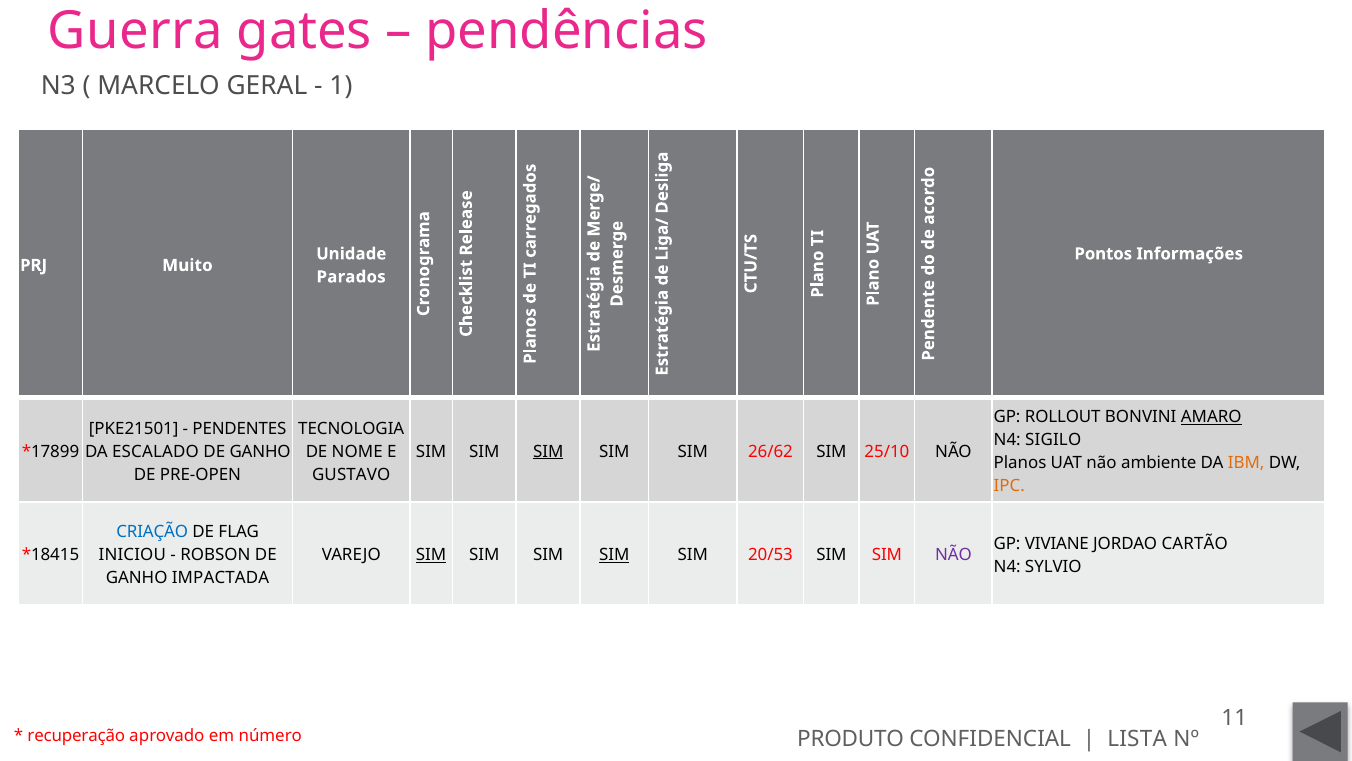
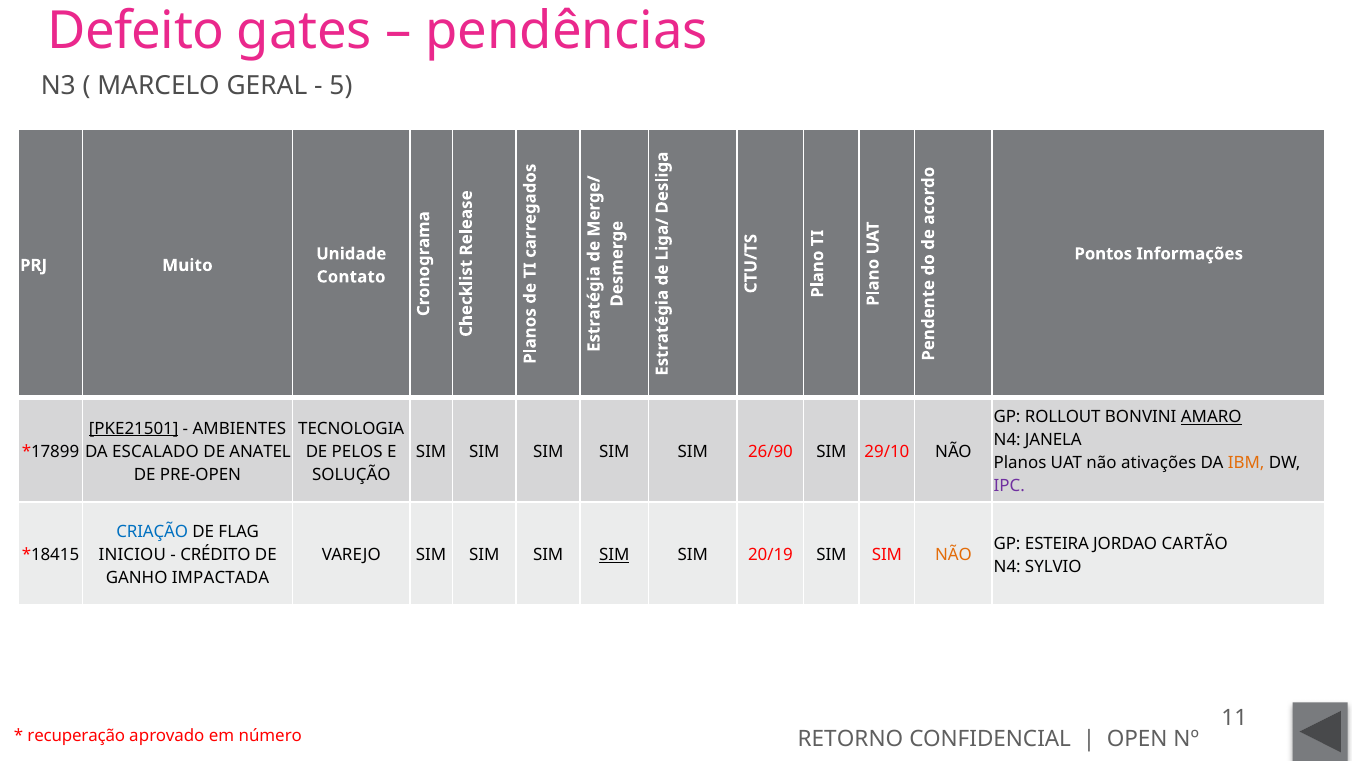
Guerra: Guerra -> Defeito
1: 1 -> 5
Parados: Parados -> Contato
PKE21501 underline: none -> present
PENDENTES: PENDENTES -> AMBIENTES
SIGILO: SIGILO -> JANELA
GANHO at (260, 451): GANHO -> ANATEL
NOME: NOME -> PELOS
SIM at (548, 451) underline: present -> none
26/62: 26/62 -> 26/90
25/10: 25/10 -> 29/10
ambiente: ambiente -> ativações
GUSTAVO: GUSTAVO -> SOLUÇÃO
IPC colour: orange -> purple
VIVIANE: VIVIANE -> ESTEIRA
ROBSON: ROBSON -> CRÉDITO
SIM at (431, 555) underline: present -> none
20/53: 20/53 -> 20/19
NÃO at (954, 555) colour: purple -> orange
PRODUTO: PRODUTO -> RETORNO
LISTA: LISTA -> OPEN
